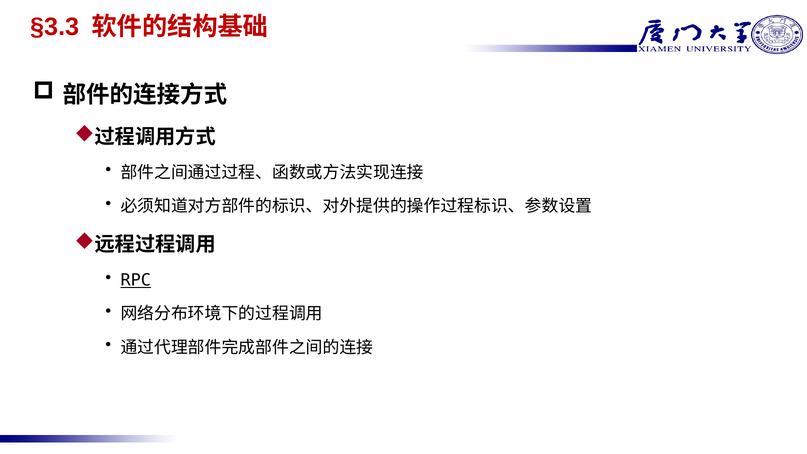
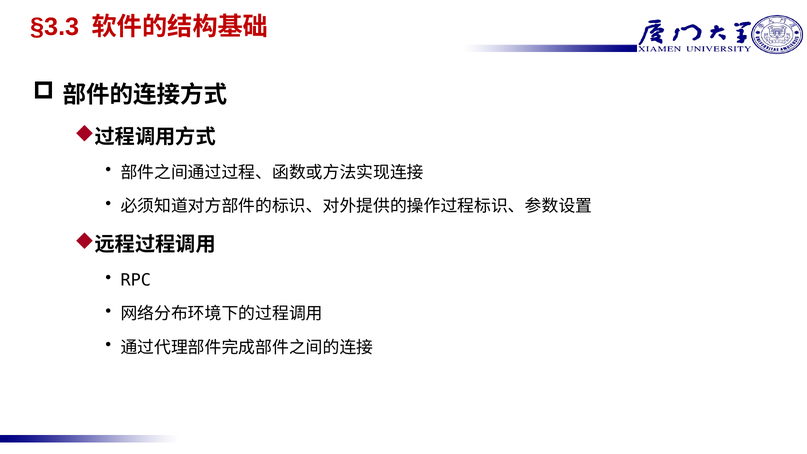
RPC underline: present -> none
